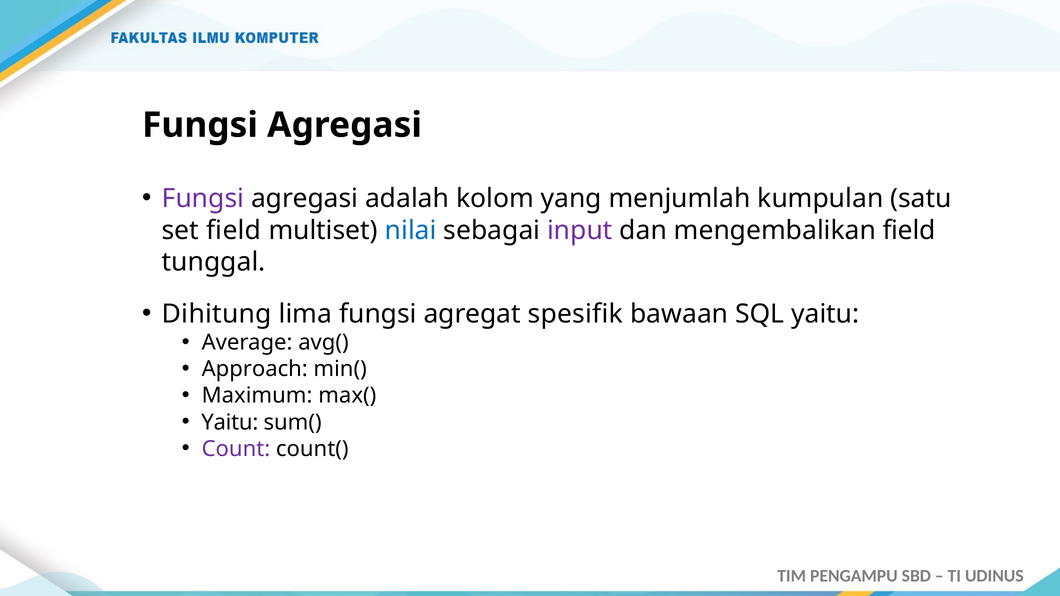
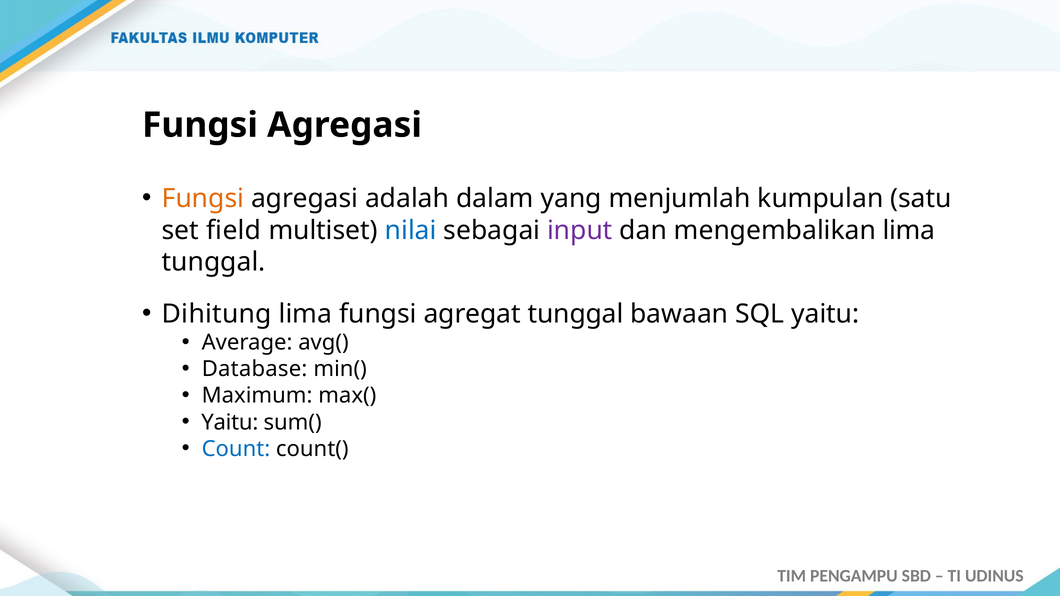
Fungsi at (203, 199) colour: purple -> orange
kolom: kolom -> dalam
mengembalikan field: field -> lima
agregat spesifik: spesifik -> tunggal
Approach: Approach -> Database
Count colour: purple -> blue
